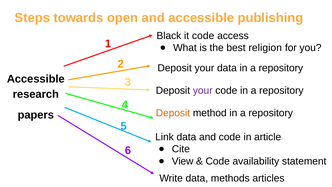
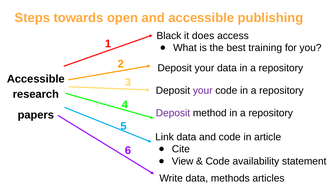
it code: code -> does
religion: religion -> training
Deposit at (173, 113) colour: orange -> purple
